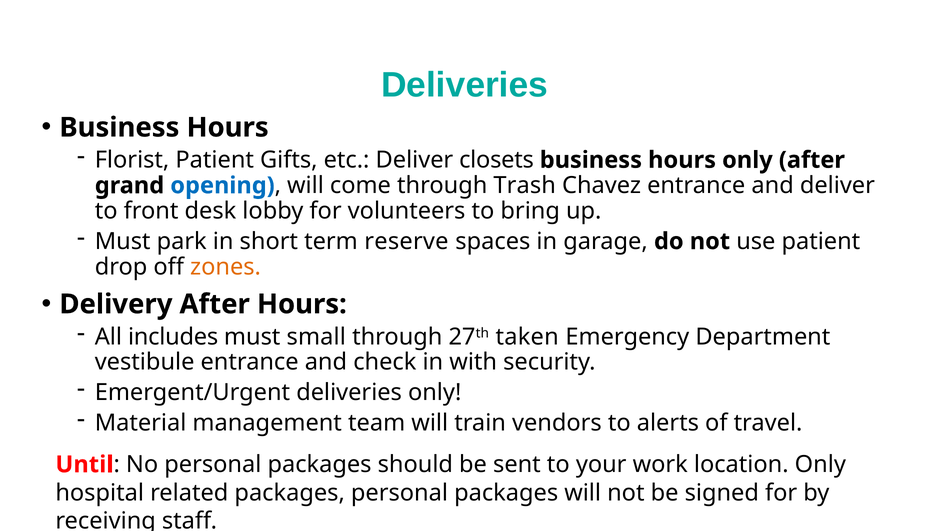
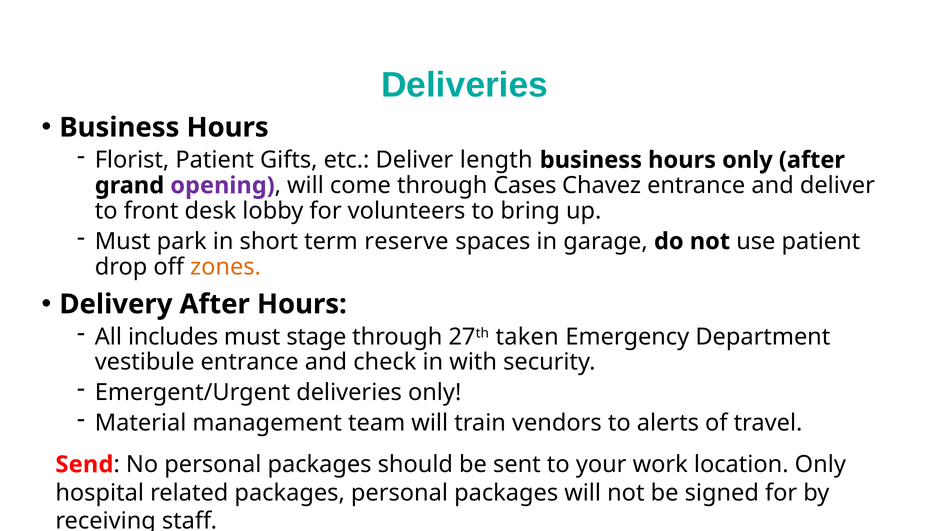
closets: closets -> length
opening colour: blue -> purple
Trash: Trash -> Cases
small: small -> stage
Until: Until -> Send
